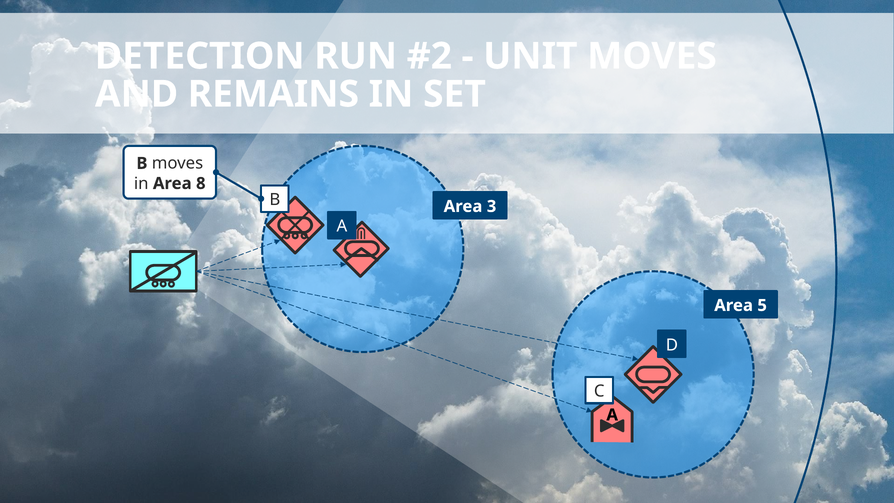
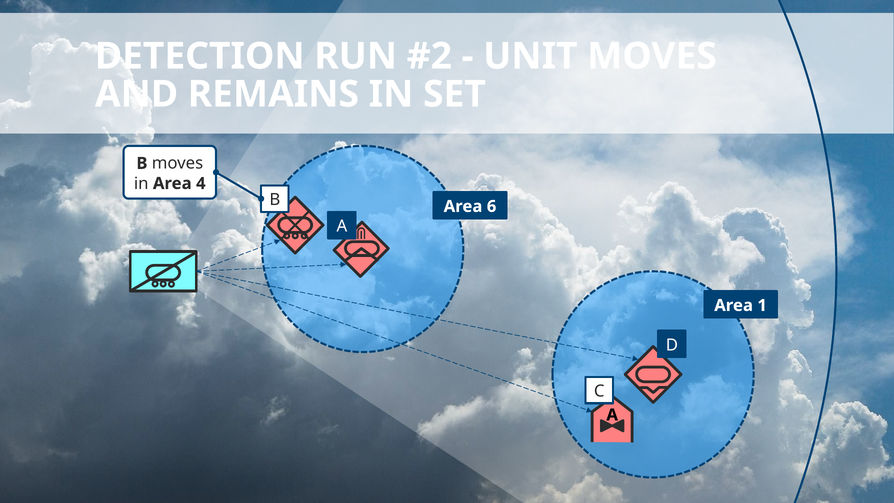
8: 8 -> 4
3: 3 -> 6
5: 5 -> 1
